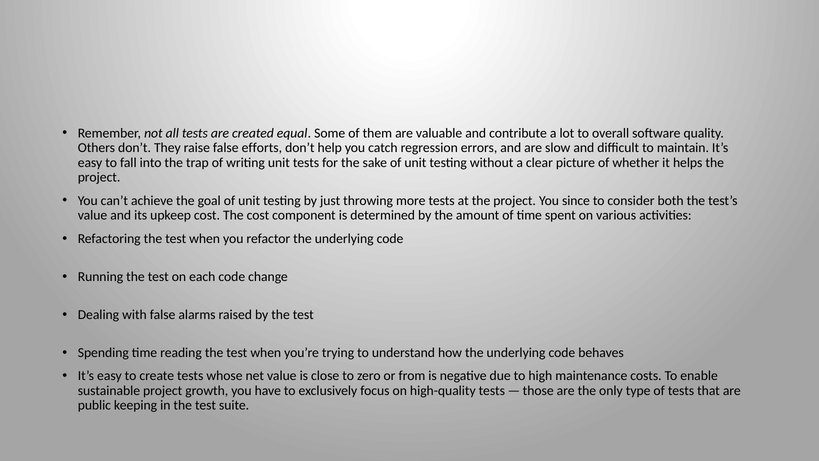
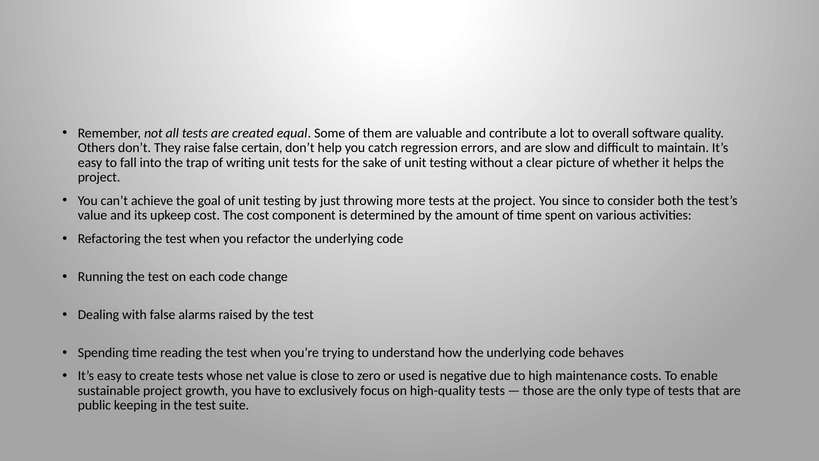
efforts: efforts -> certain
from: from -> used
